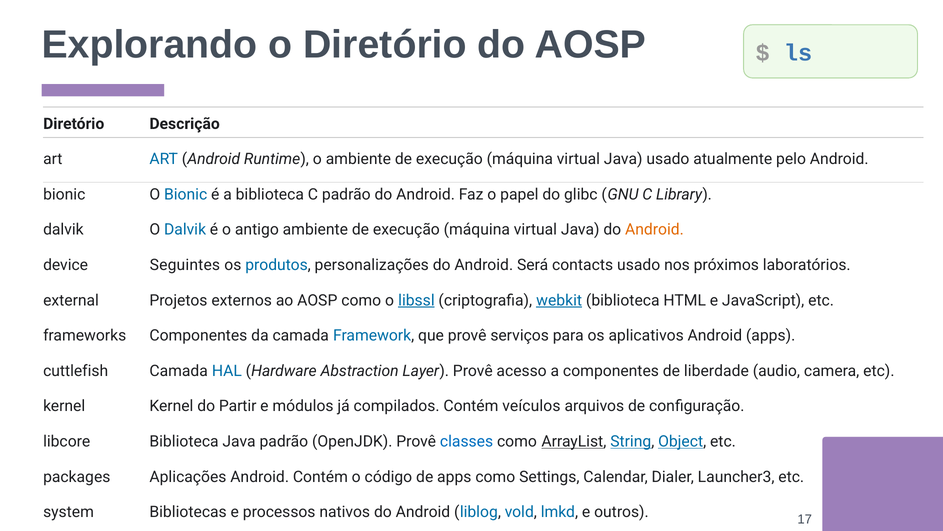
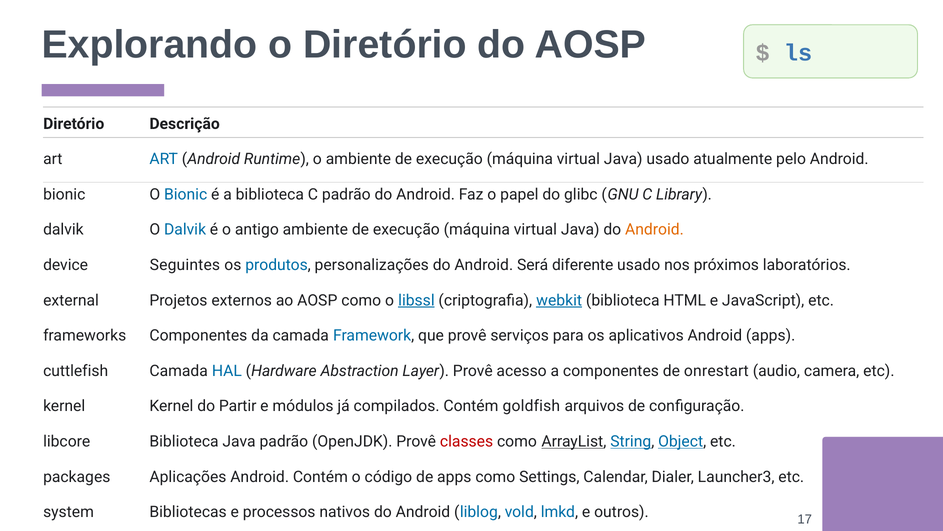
contacts: contacts -> diferente
liberdade: liberdade -> onrestart
veículos: veículos -> goldfish
classes colour: blue -> red
